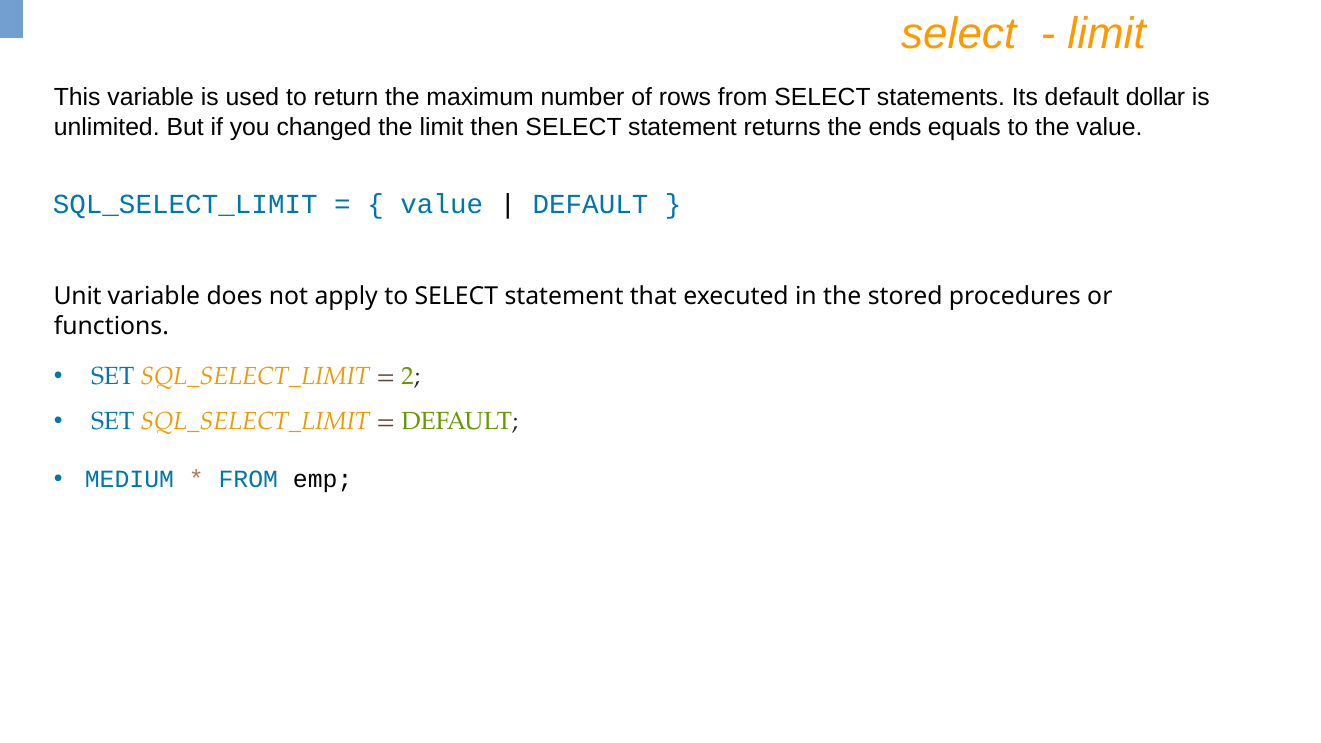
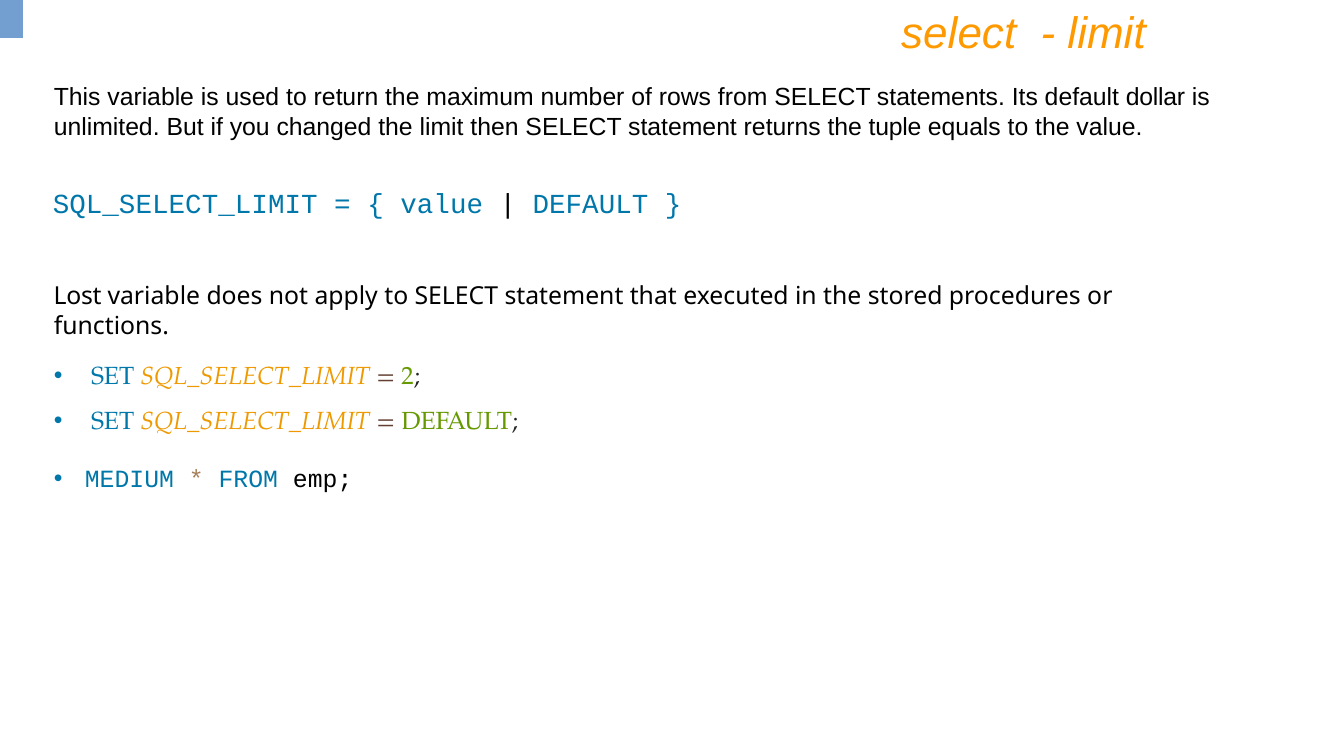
ends: ends -> tuple
Unit: Unit -> Lost
